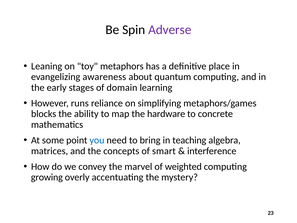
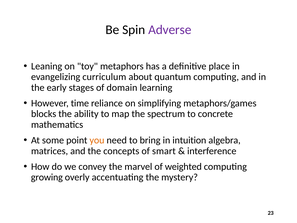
awareness: awareness -> curriculum
runs: runs -> time
hardware: hardware -> spectrum
you colour: blue -> orange
teaching: teaching -> intuition
